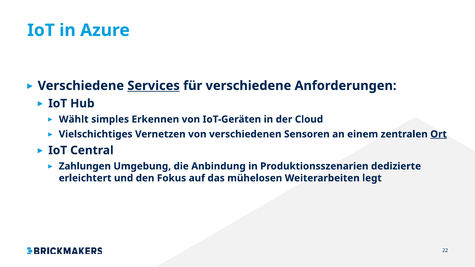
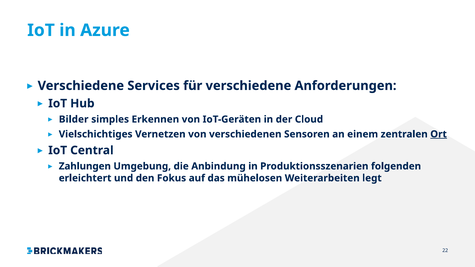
Services underline: present -> none
Wählt: Wählt -> Bilder
dedizierte: dedizierte -> folgenden
